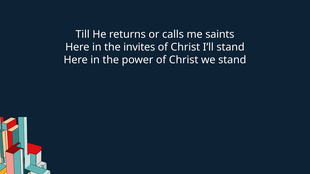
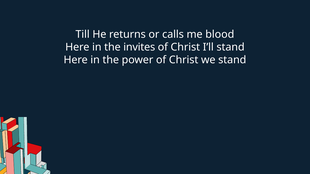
saints: saints -> blood
